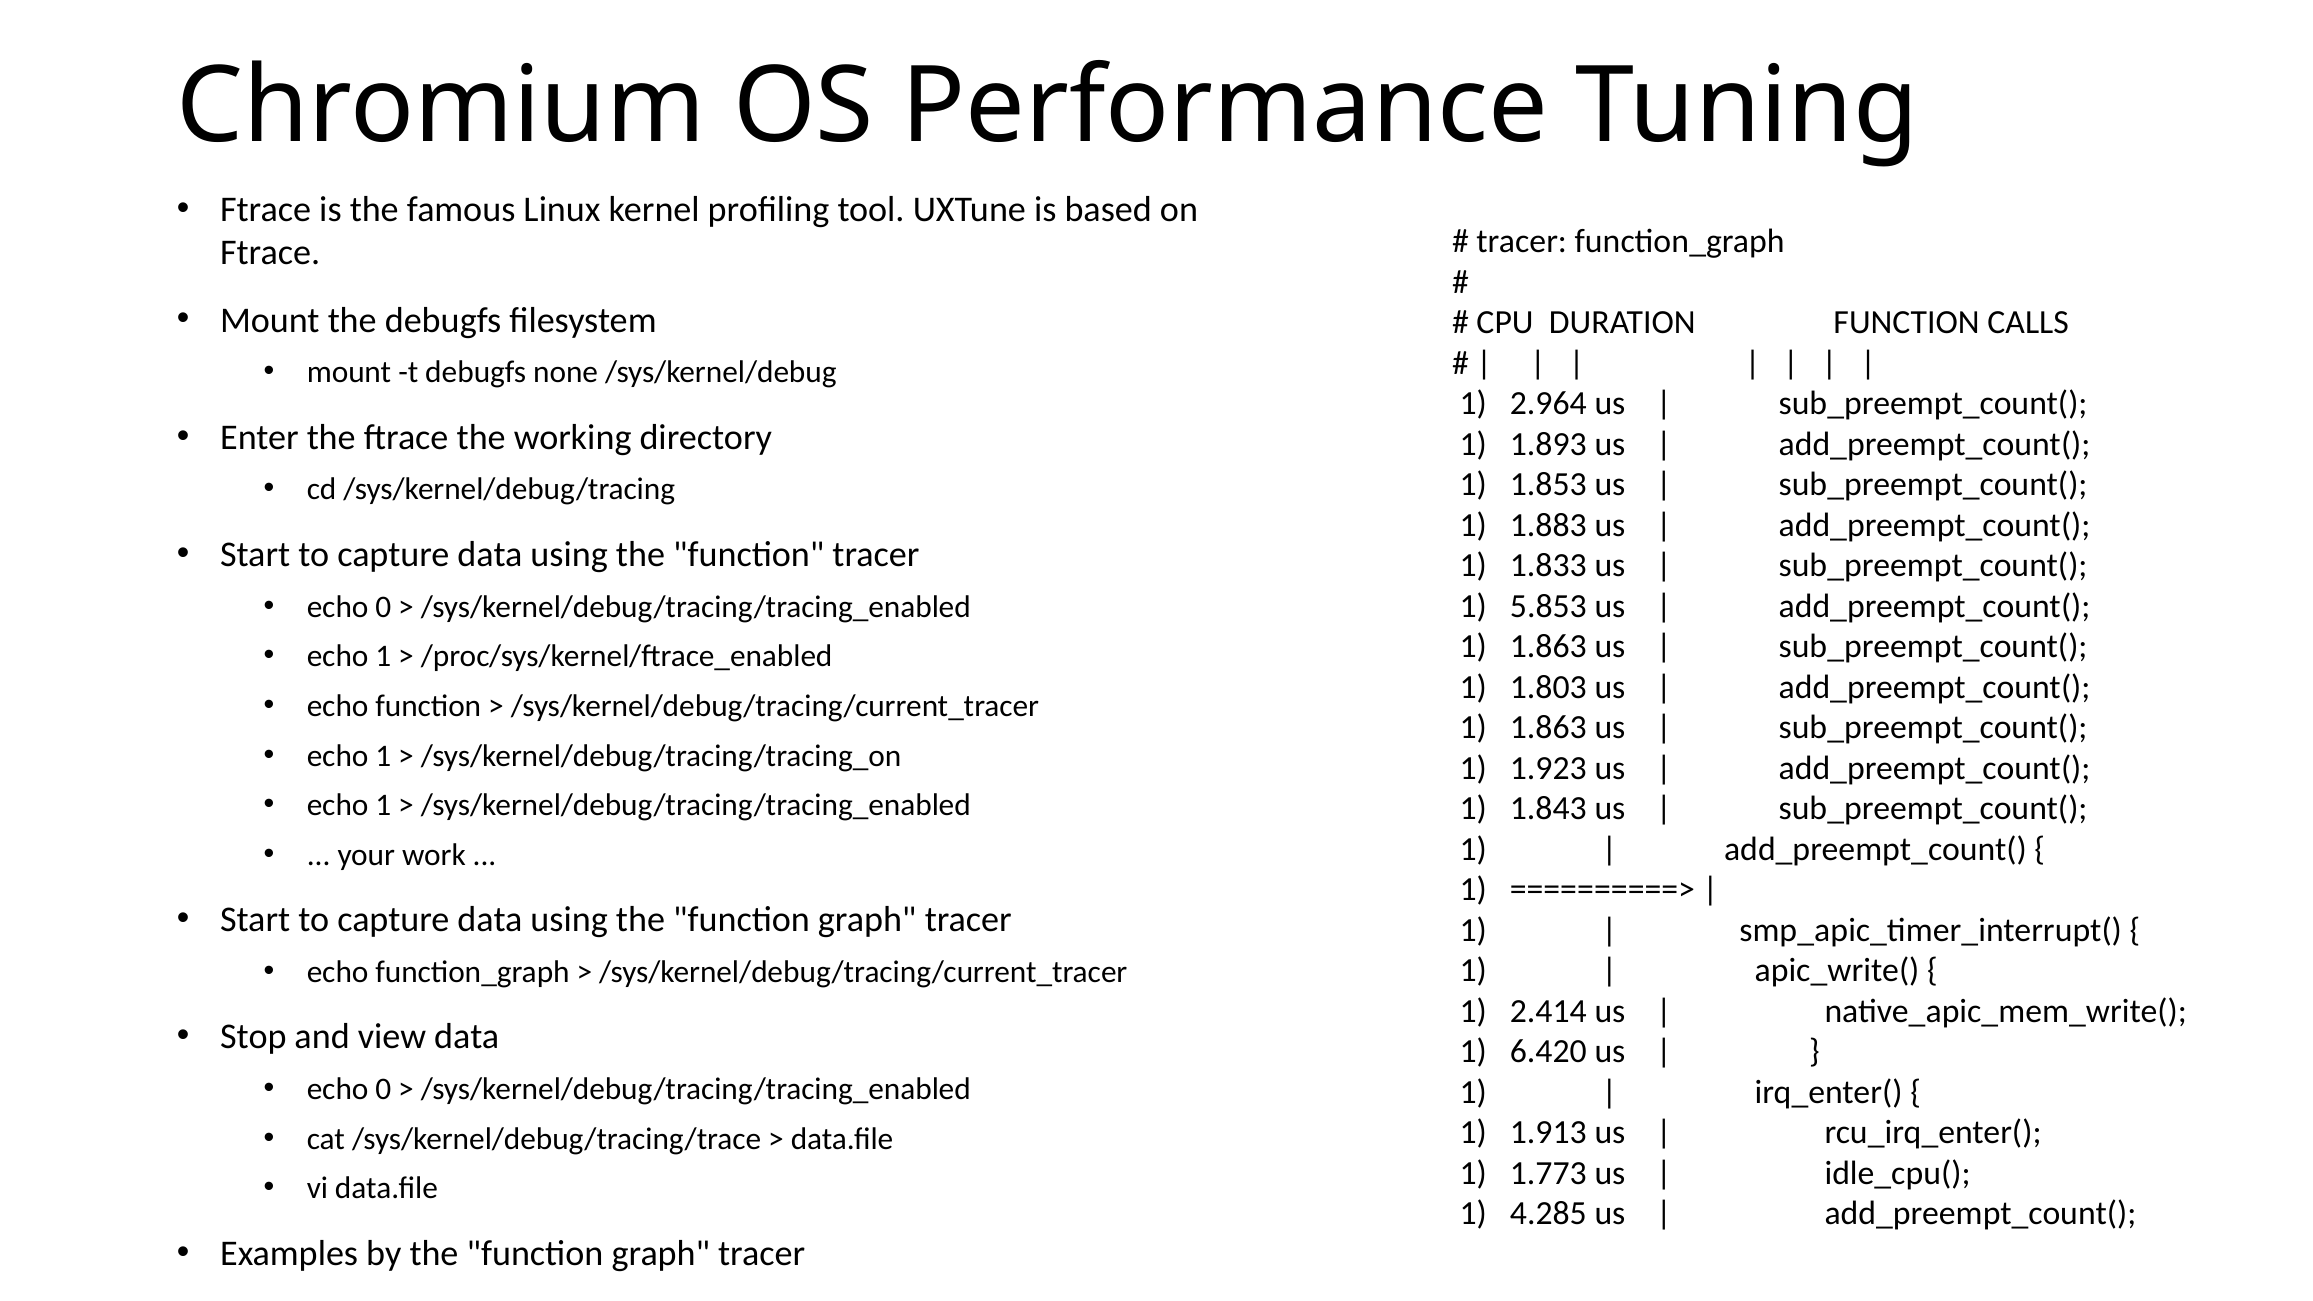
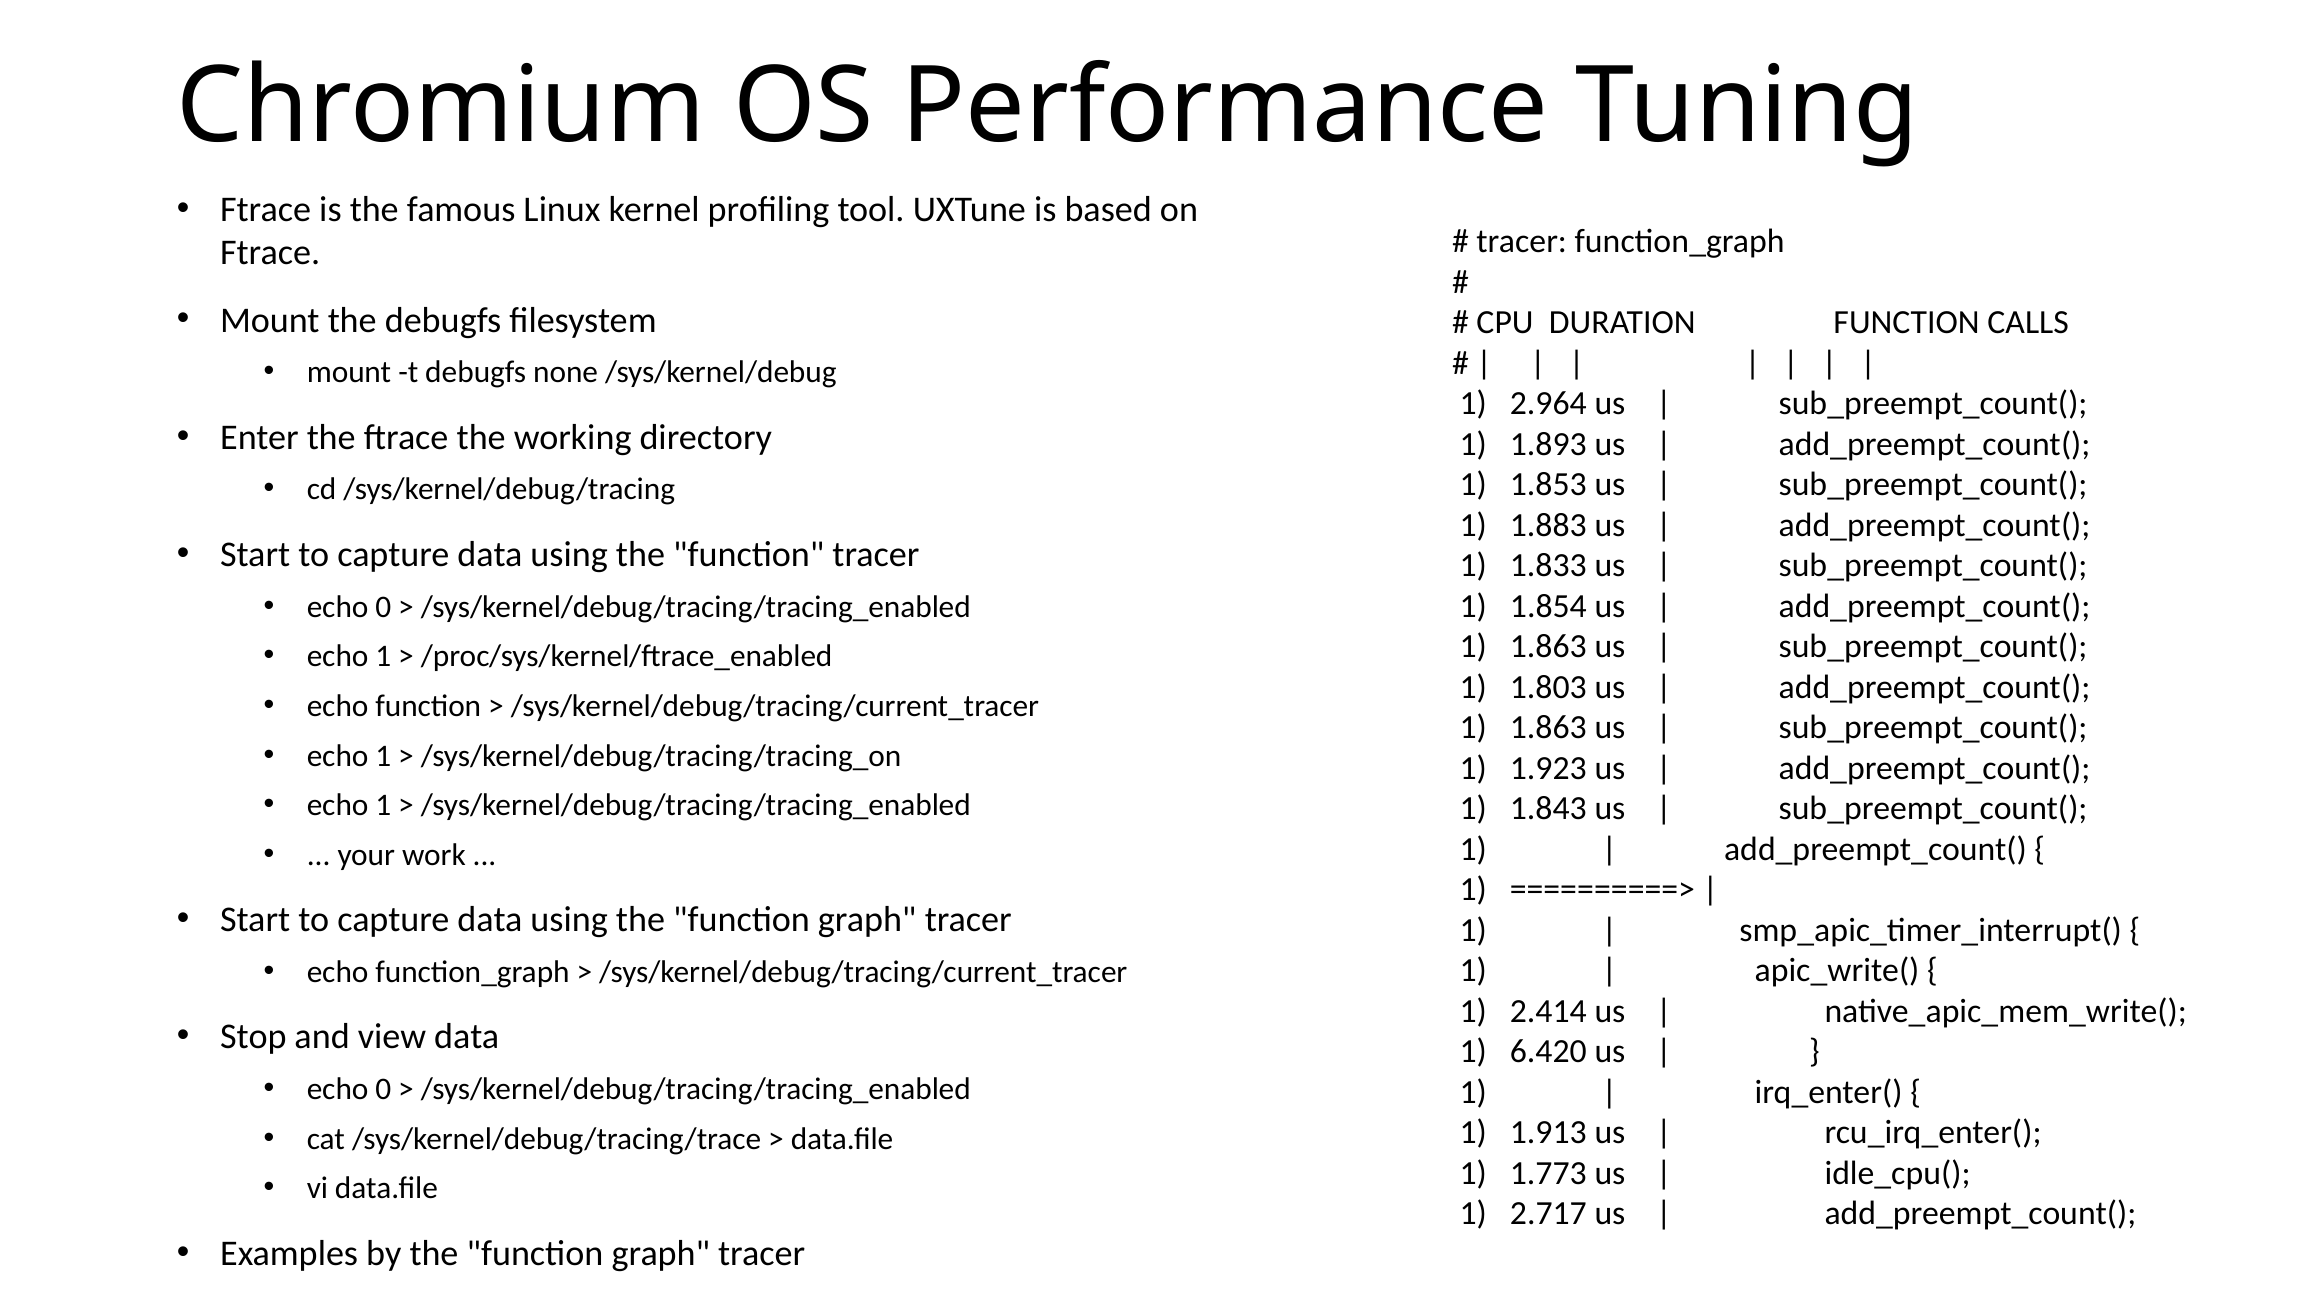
5.853: 5.853 -> 1.854
4.285: 4.285 -> 2.717
